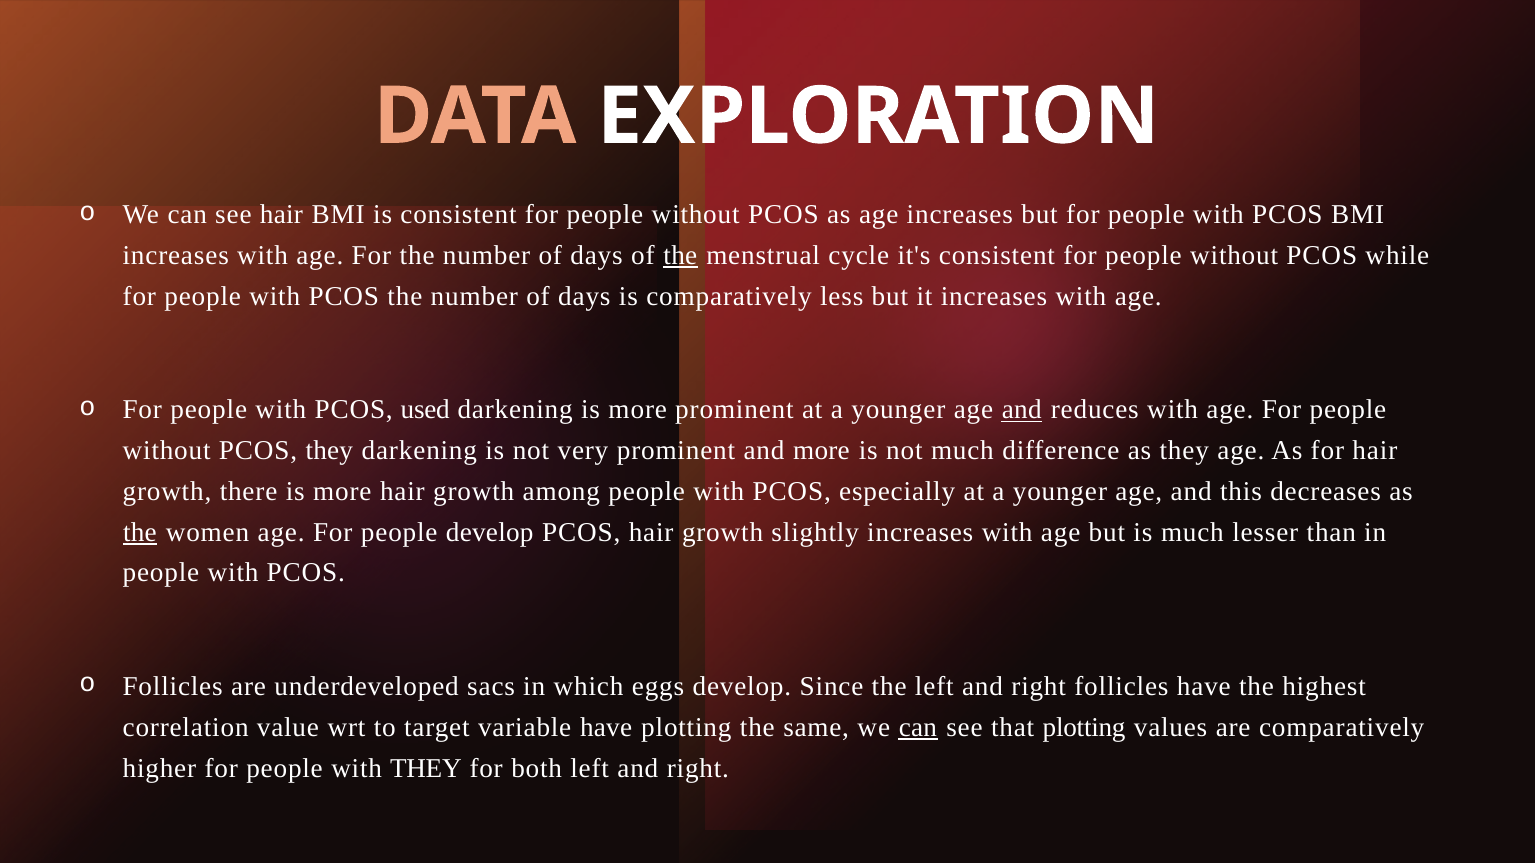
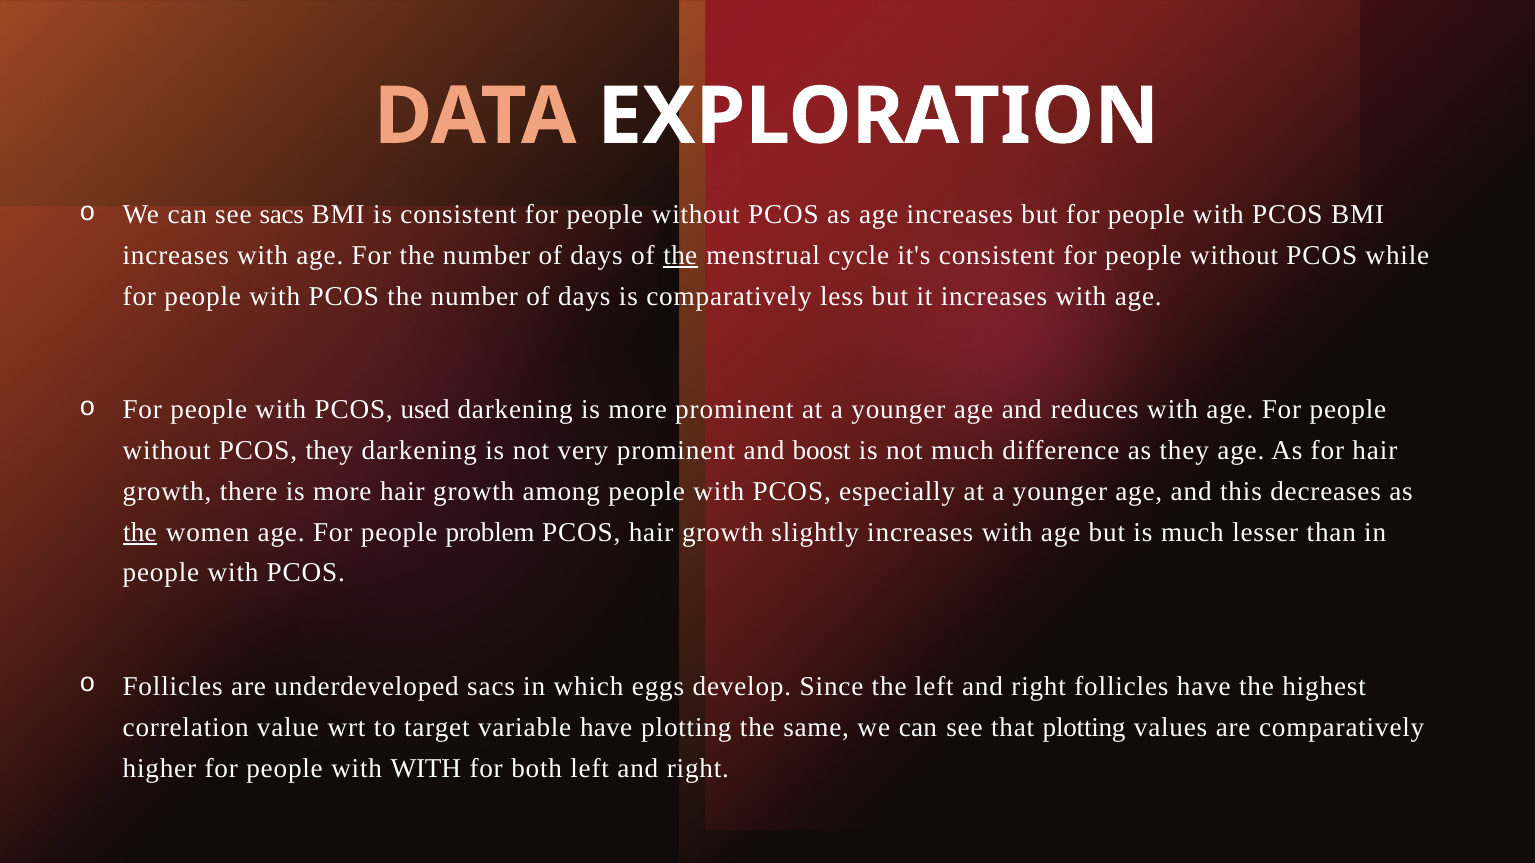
see hair: hair -> sacs
and at (1022, 410) underline: present -> none
and more: more -> boost
people develop: develop -> problem
can at (918, 728) underline: present -> none
with THEY: THEY -> WITH
